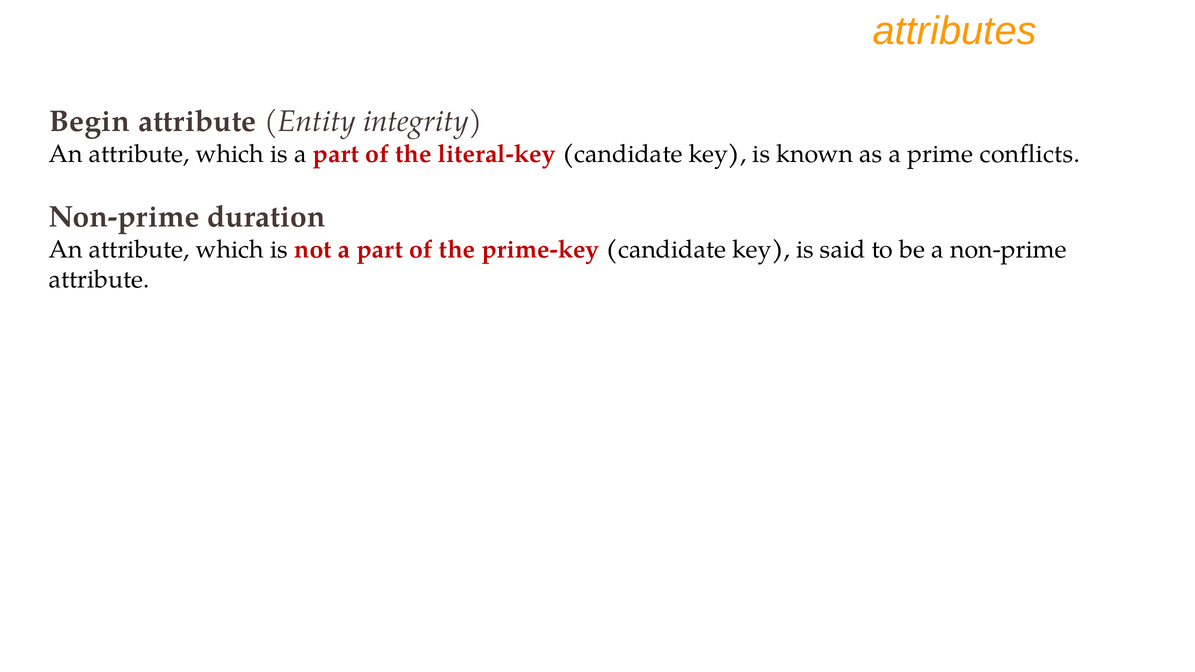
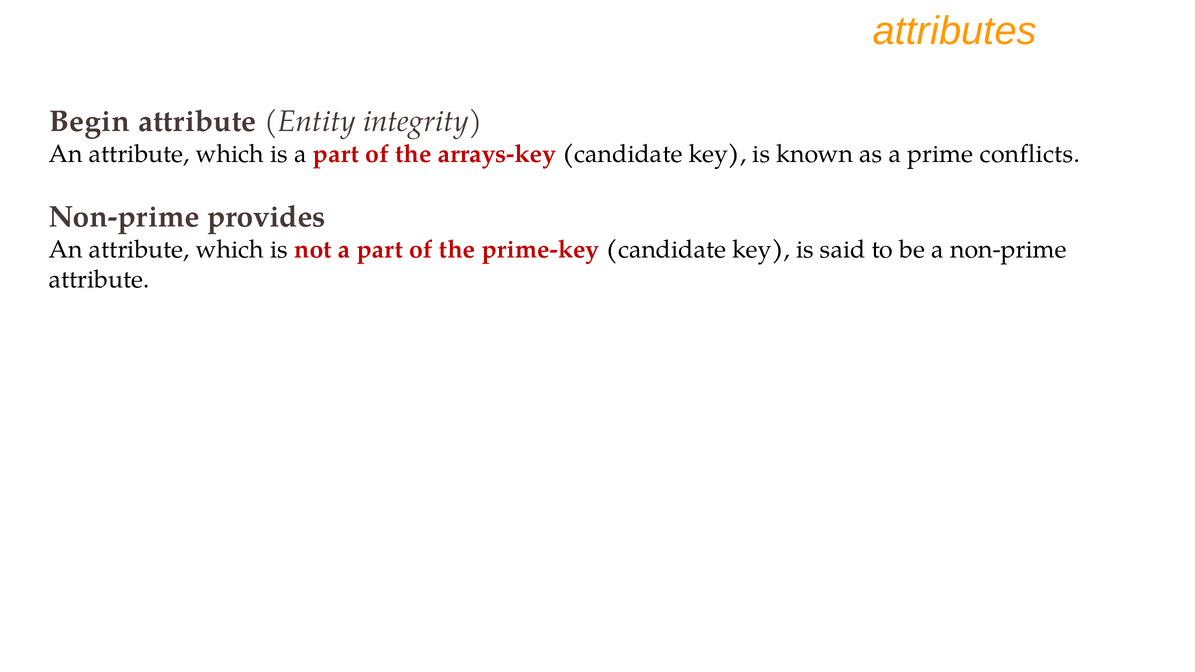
literal-key: literal-key -> arrays-key
duration: duration -> provides
